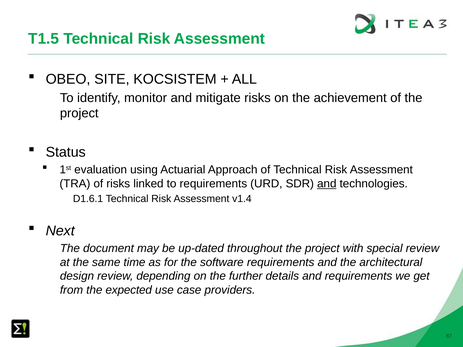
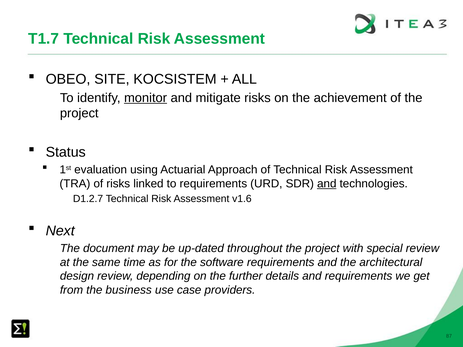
T1.5: T1.5 -> T1.7
monitor underline: none -> present
D1.6.1: D1.6.1 -> D1.2.7
v1.4: v1.4 -> v1.6
expected: expected -> business
